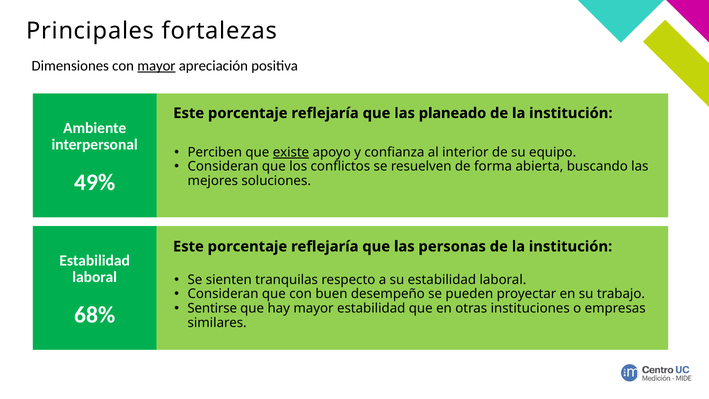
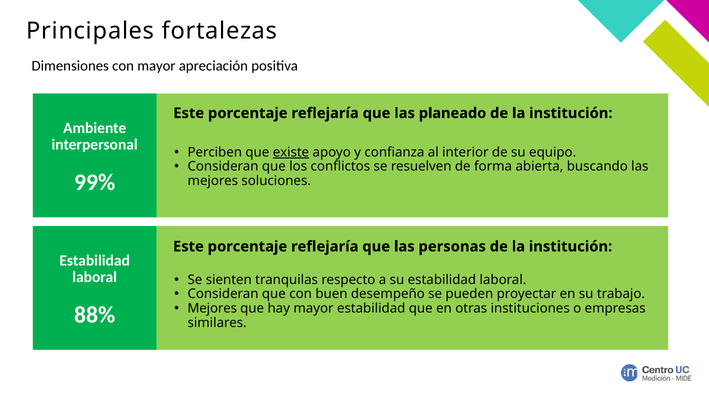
mayor at (156, 66) underline: present -> none
49%: 49% -> 99%
Sentirse at (212, 308): Sentirse -> Mejores
68%: 68% -> 88%
